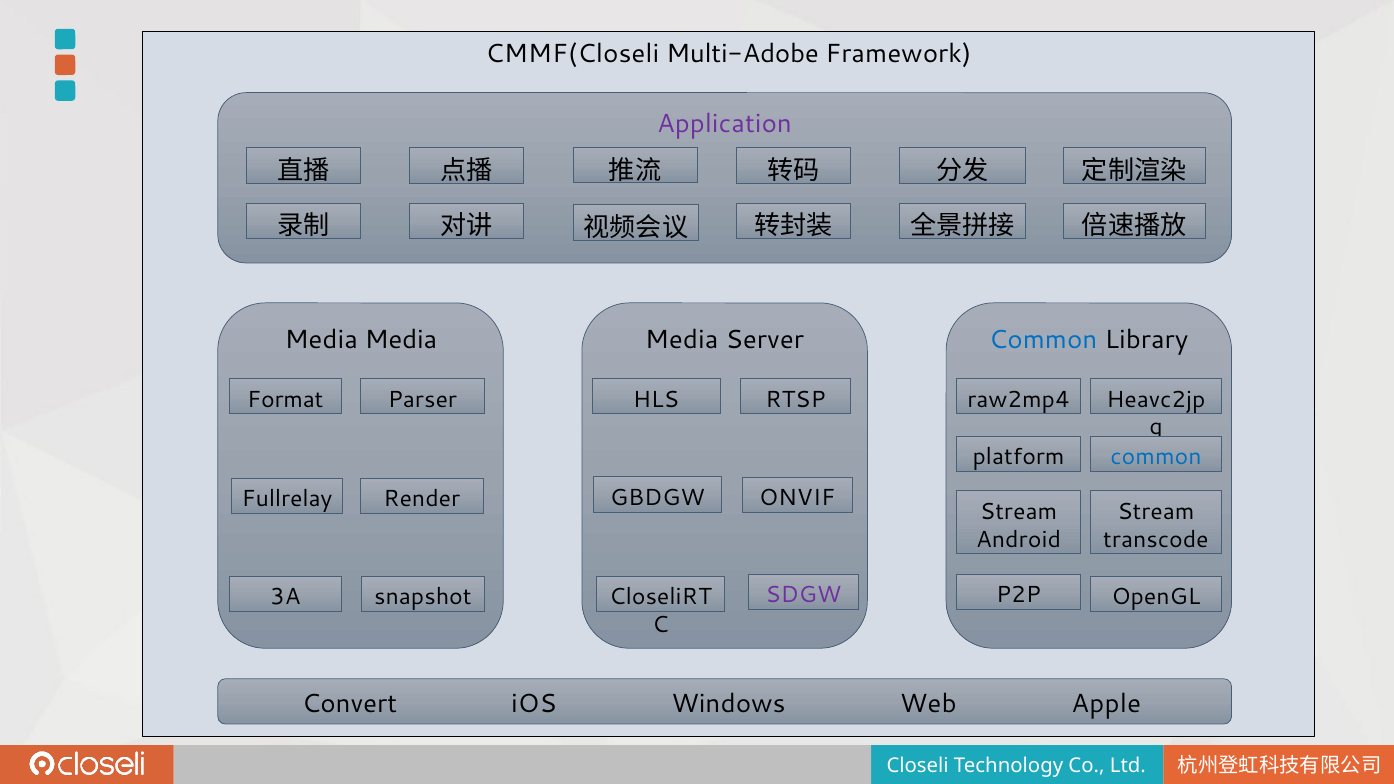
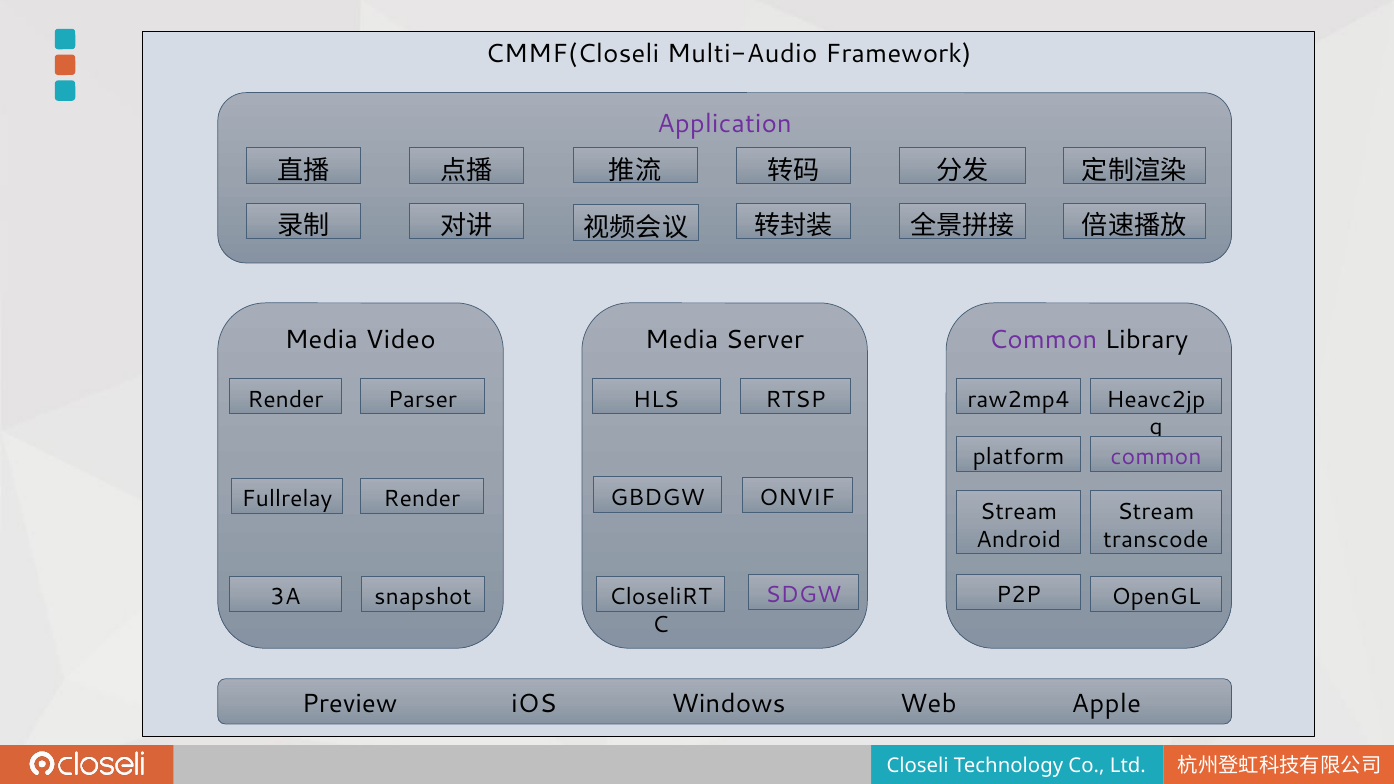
Multi-Adobe: Multi-Adobe -> Multi-Audio
Media at (401, 340): Media -> Video
Common at (1043, 340) colour: blue -> purple
Format at (285, 399): Format -> Render
common at (1156, 457) colour: blue -> purple
Convert: Convert -> Preview
